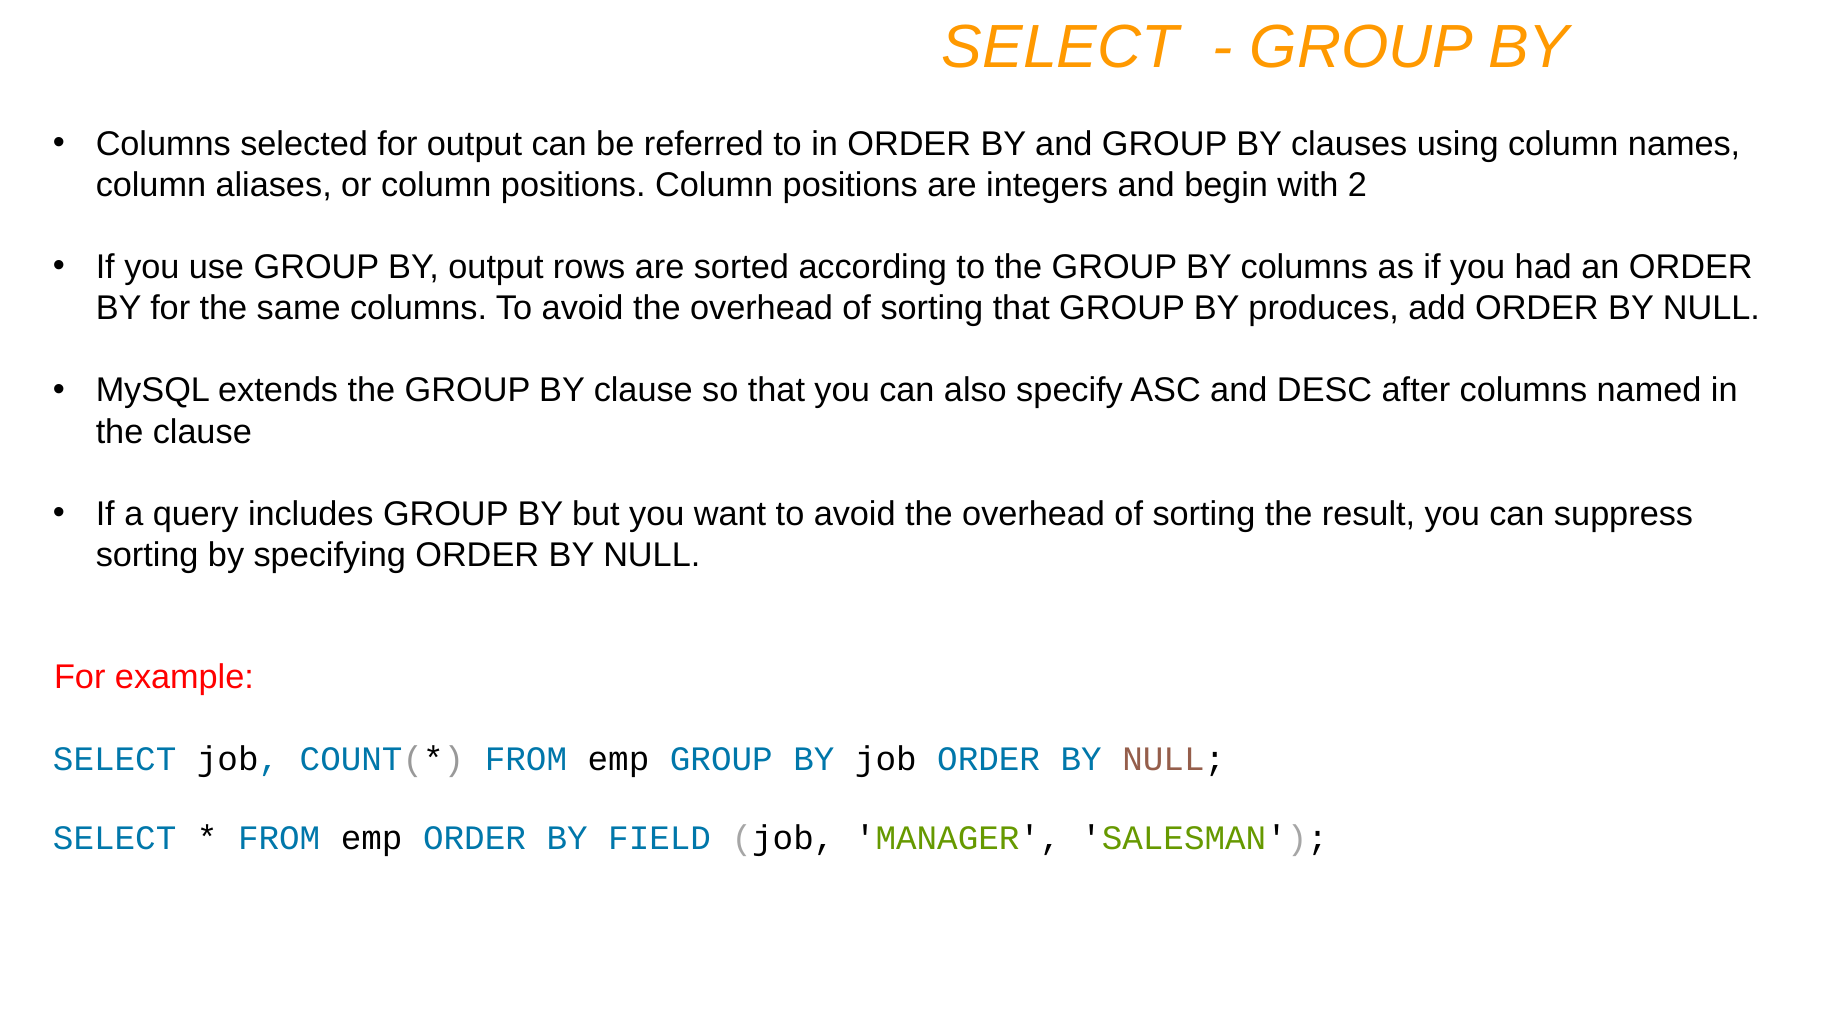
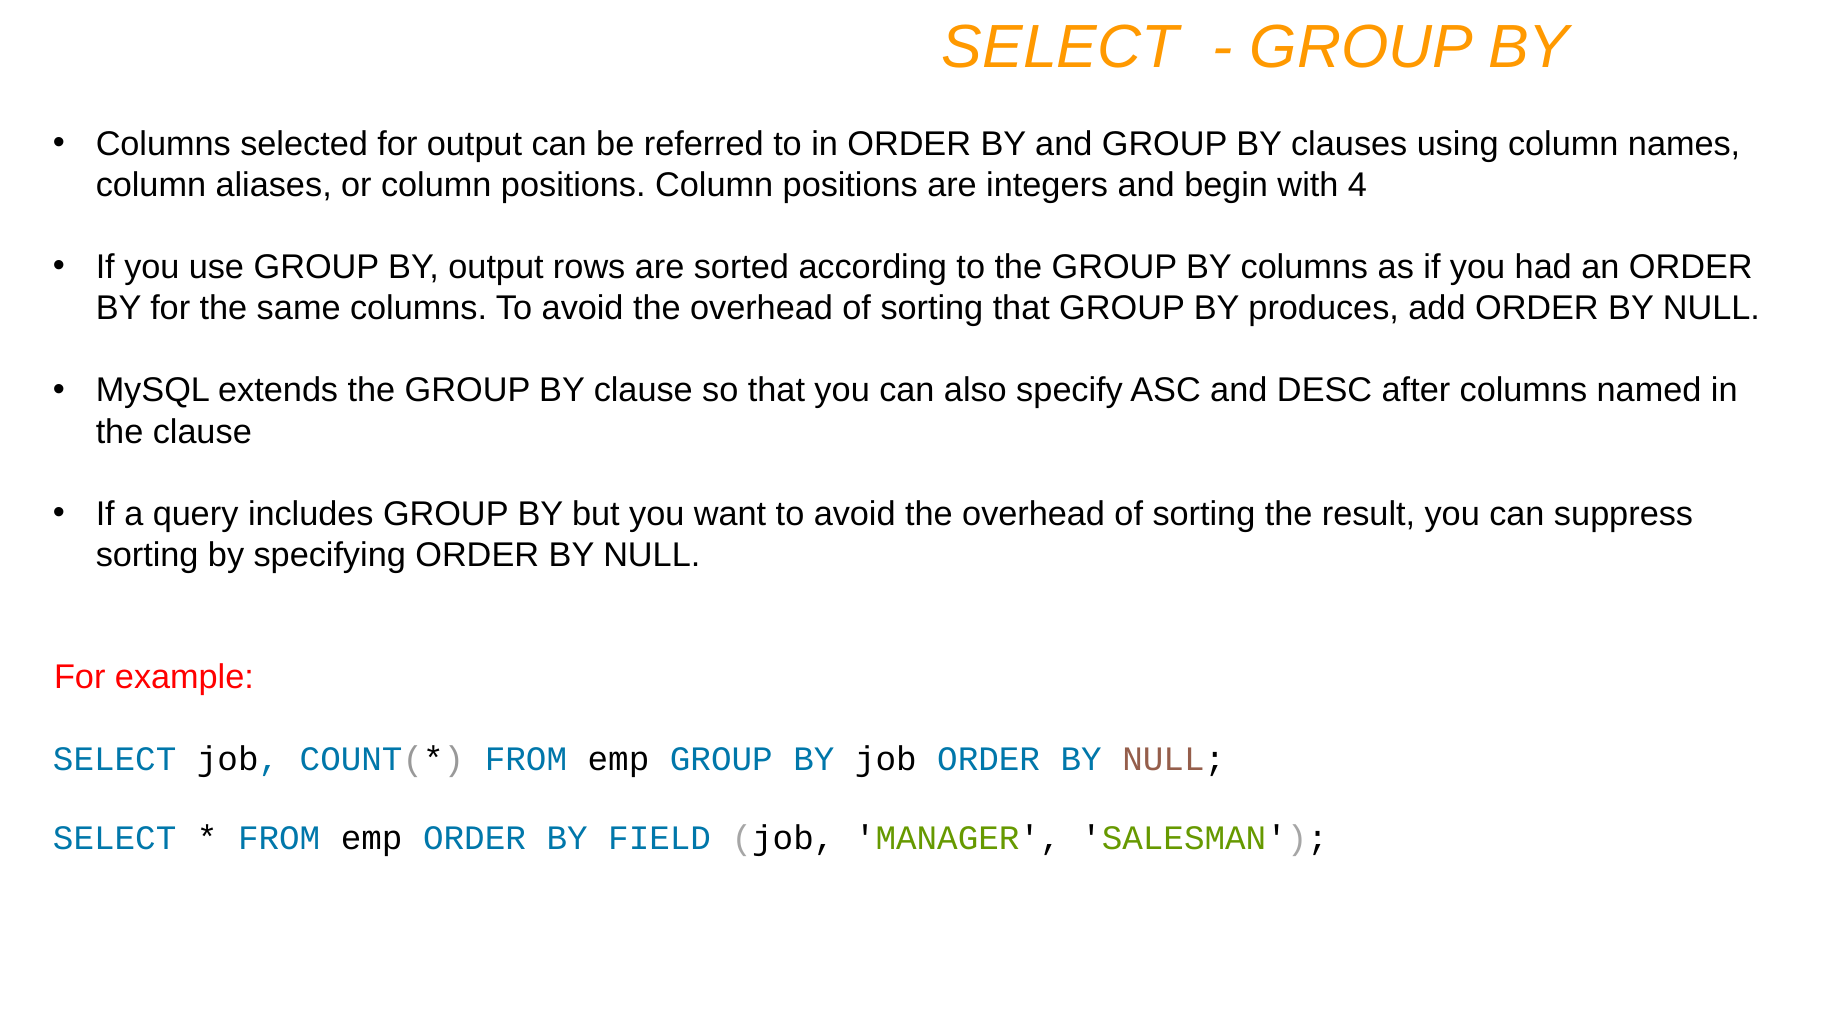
2: 2 -> 4
